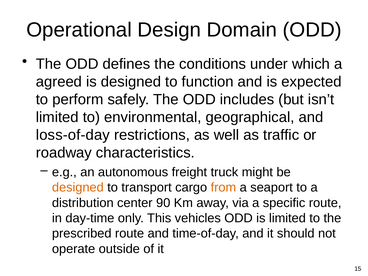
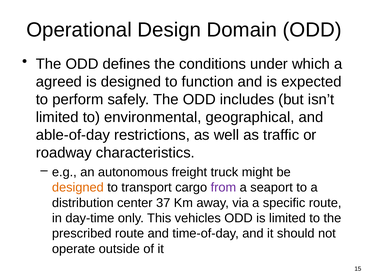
loss-of-day: loss-of-day -> able-of-day
from colour: orange -> purple
90: 90 -> 37
